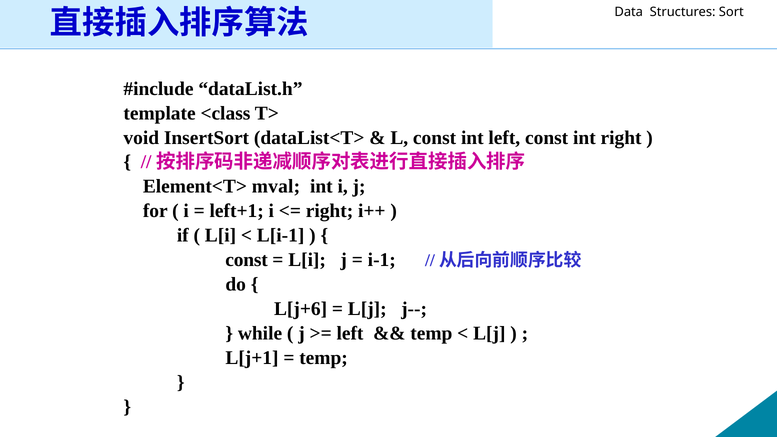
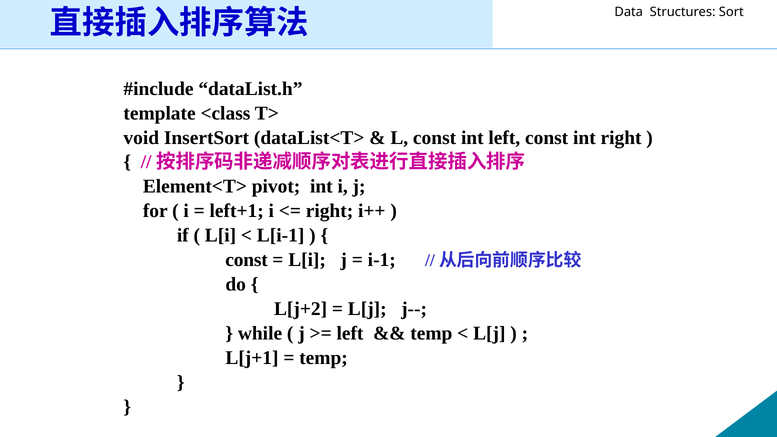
mval: mval -> pivot
L[j+6: L[j+6 -> L[j+2
